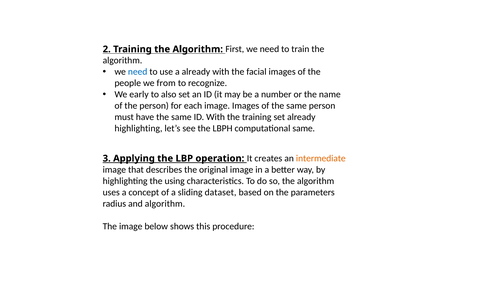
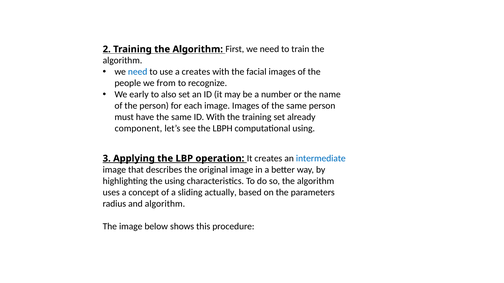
a already: already -> creates
highlighting at (138, 129): highlighting -> component
computational same: same -> using
intermediate colour: orange -> blue
dataset: dataset -> actually
